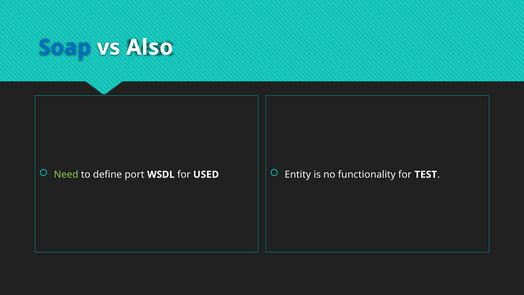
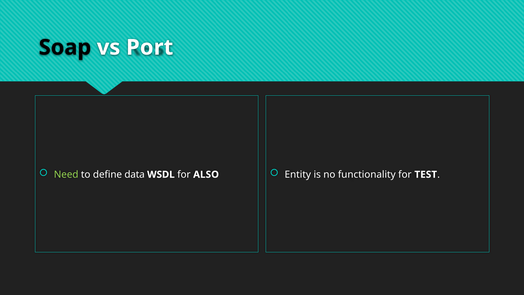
Soap colour: blue -> black
Also: Also -> Port
port: port -> data
USED: USED -> ALSO
